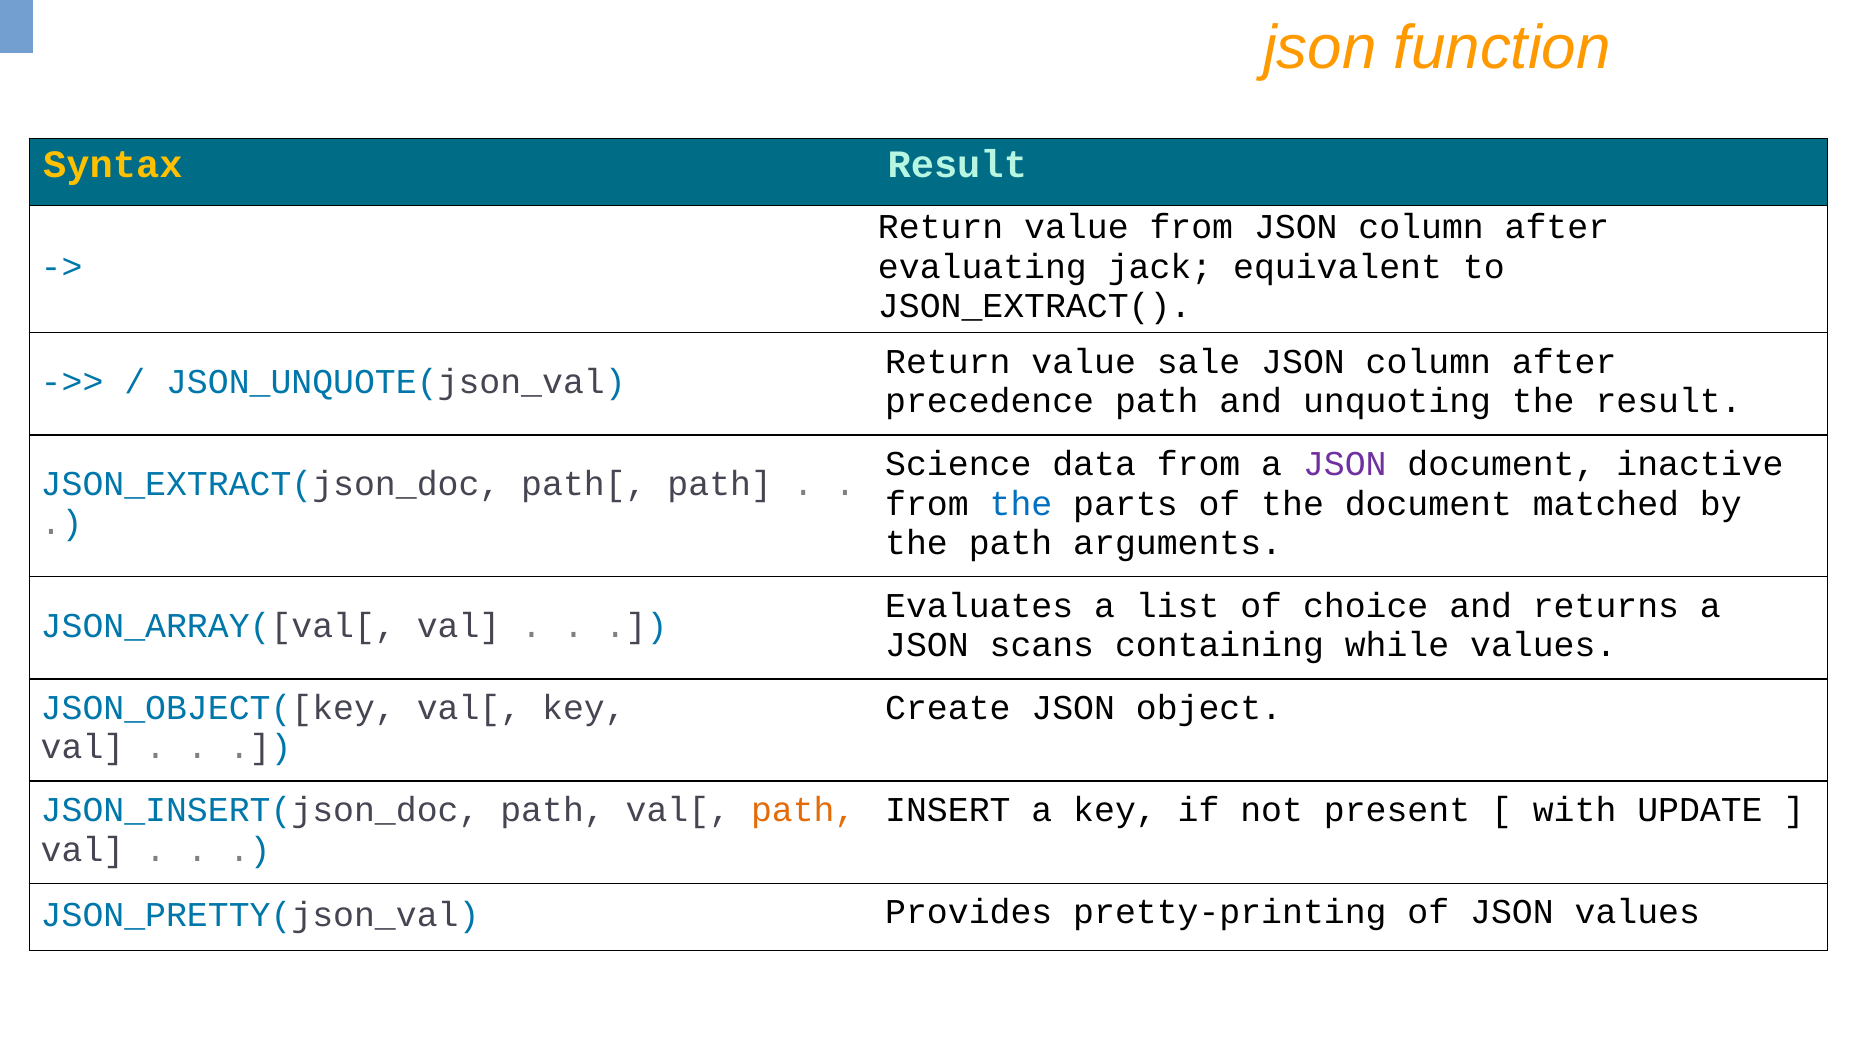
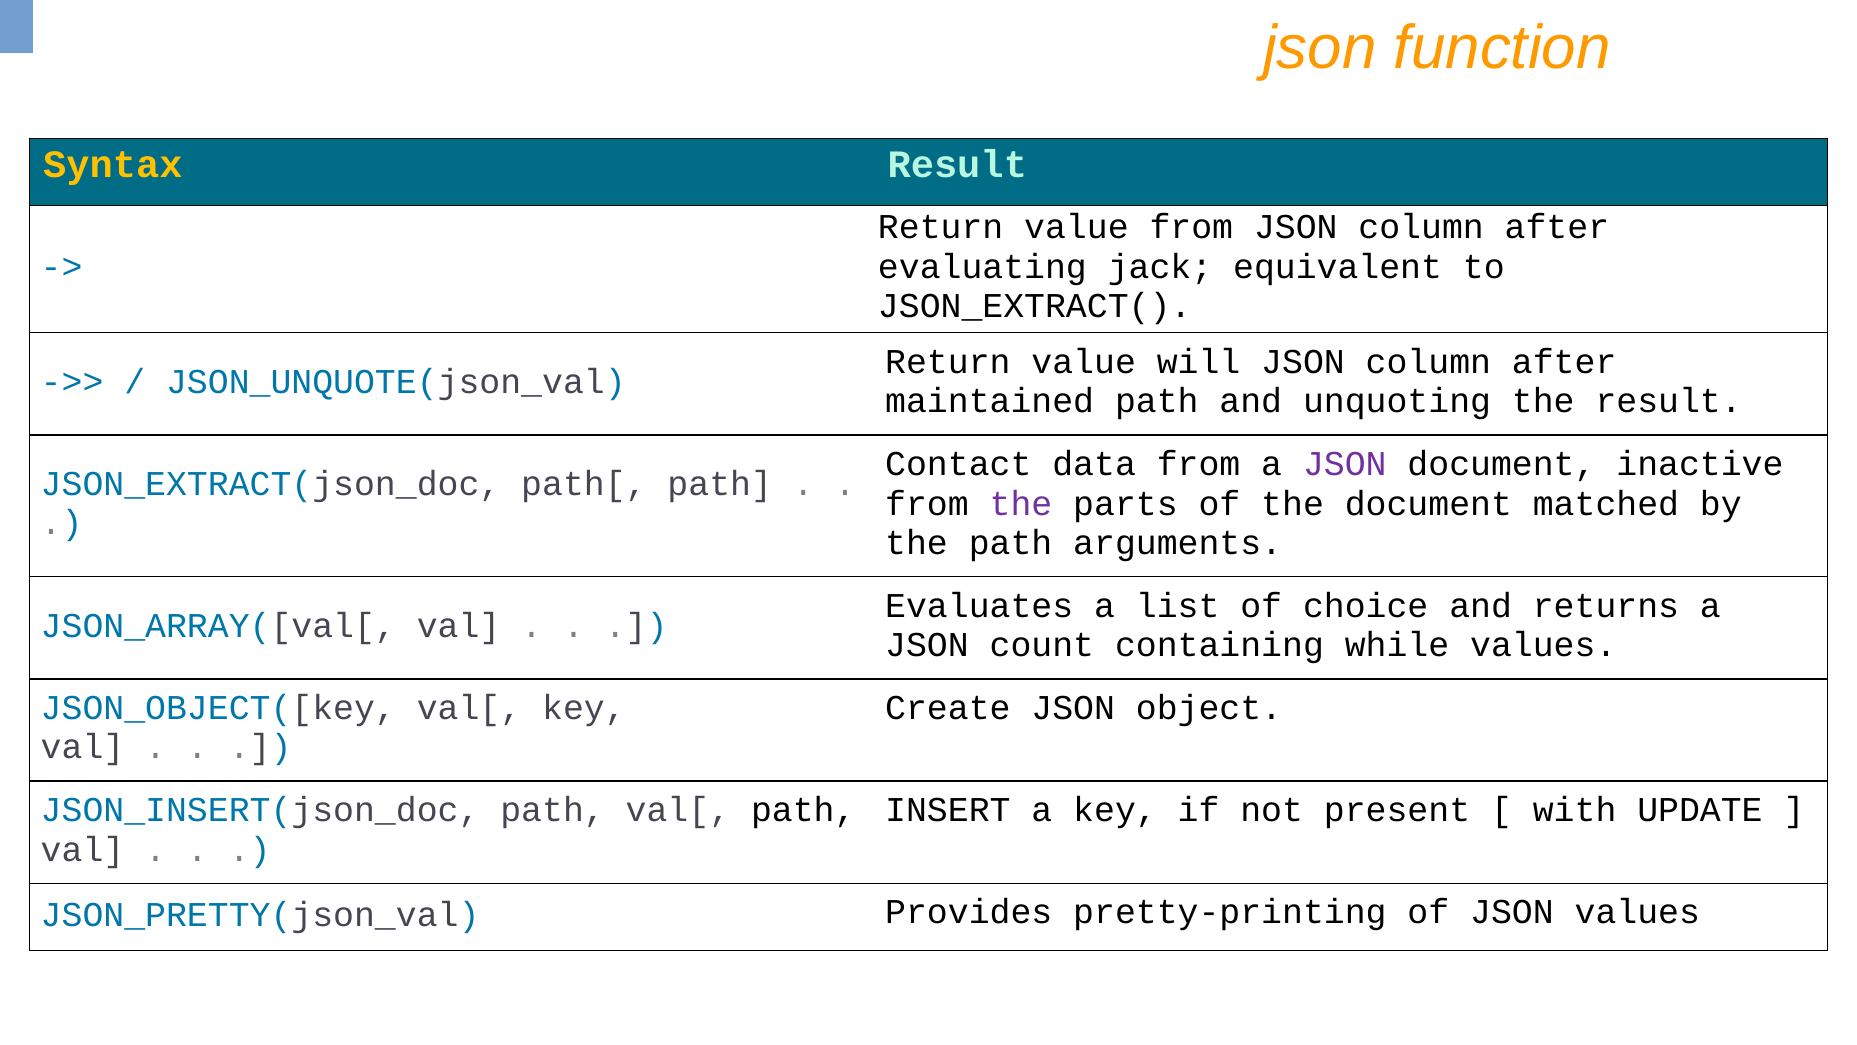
sale: sale -> will
precedence: precedence -> maintained
Science: Science -> Contact
the at (1021, 503) colour: blue -> purple
scans: scans -> count
path at (803, 810) colour: orange -> black
